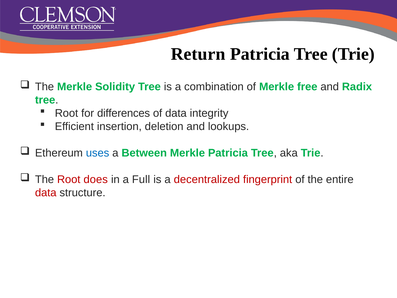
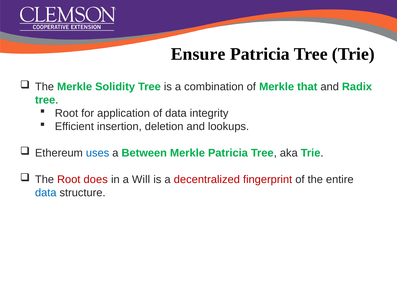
Return: Return -> Ensure
free: free -> that
differences: differences -> application
Full: Full -> Will
data at (46, 193) colour: red -> blue
